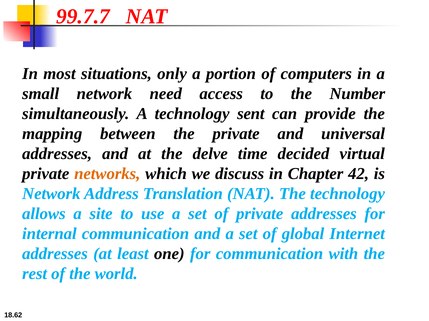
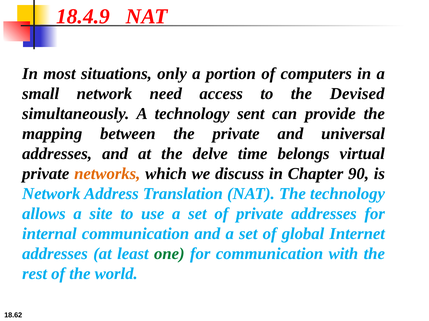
99.7.7: 99.7.7 -> 18.4.9
Number: Number -> Devised
decided: decided -> belongs
42: 42 -> 90
one colour: black -> green
